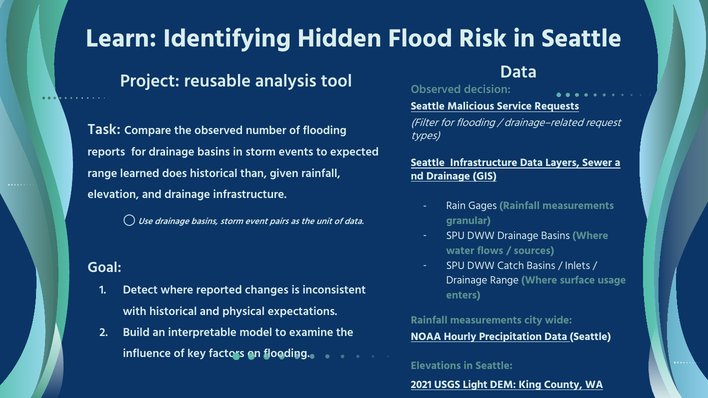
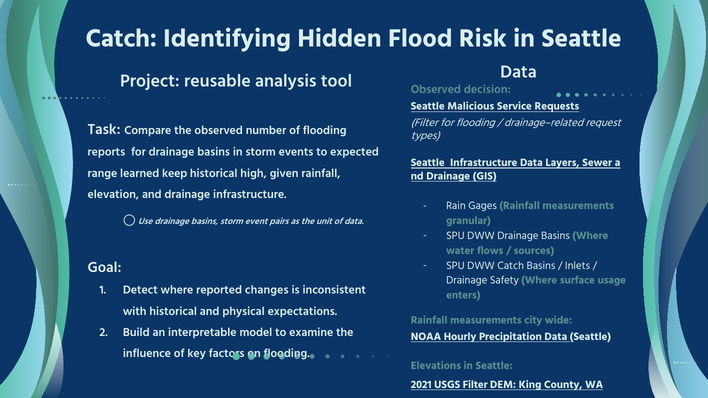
Learn at (121, 38): Learn -> Catch
does: does -> keep
than: than -> high
Drainage Range: Range -> Safety
USGS Light: Light -> Filter
